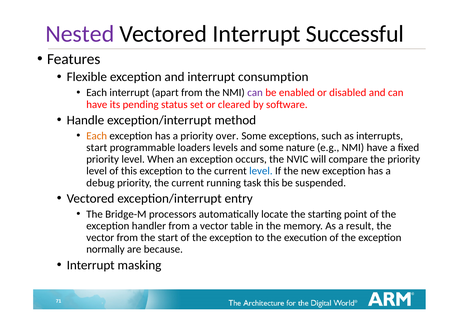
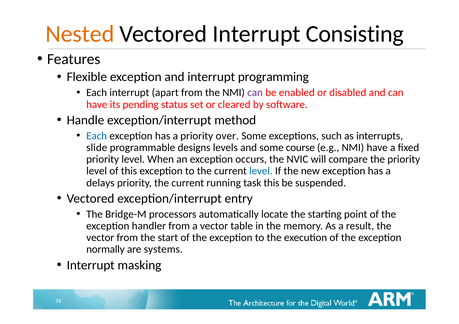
Nested colour: purple -> orange
Successful: Successful -> Consisting
consumption: consumption -> programming
Each at (97, 136) colour: orange -> blue
start at (97, 148): start -> slide
loaders: loaders -> designs
nature: nature -> course
debug: debug -> delays
because: because -> systems
